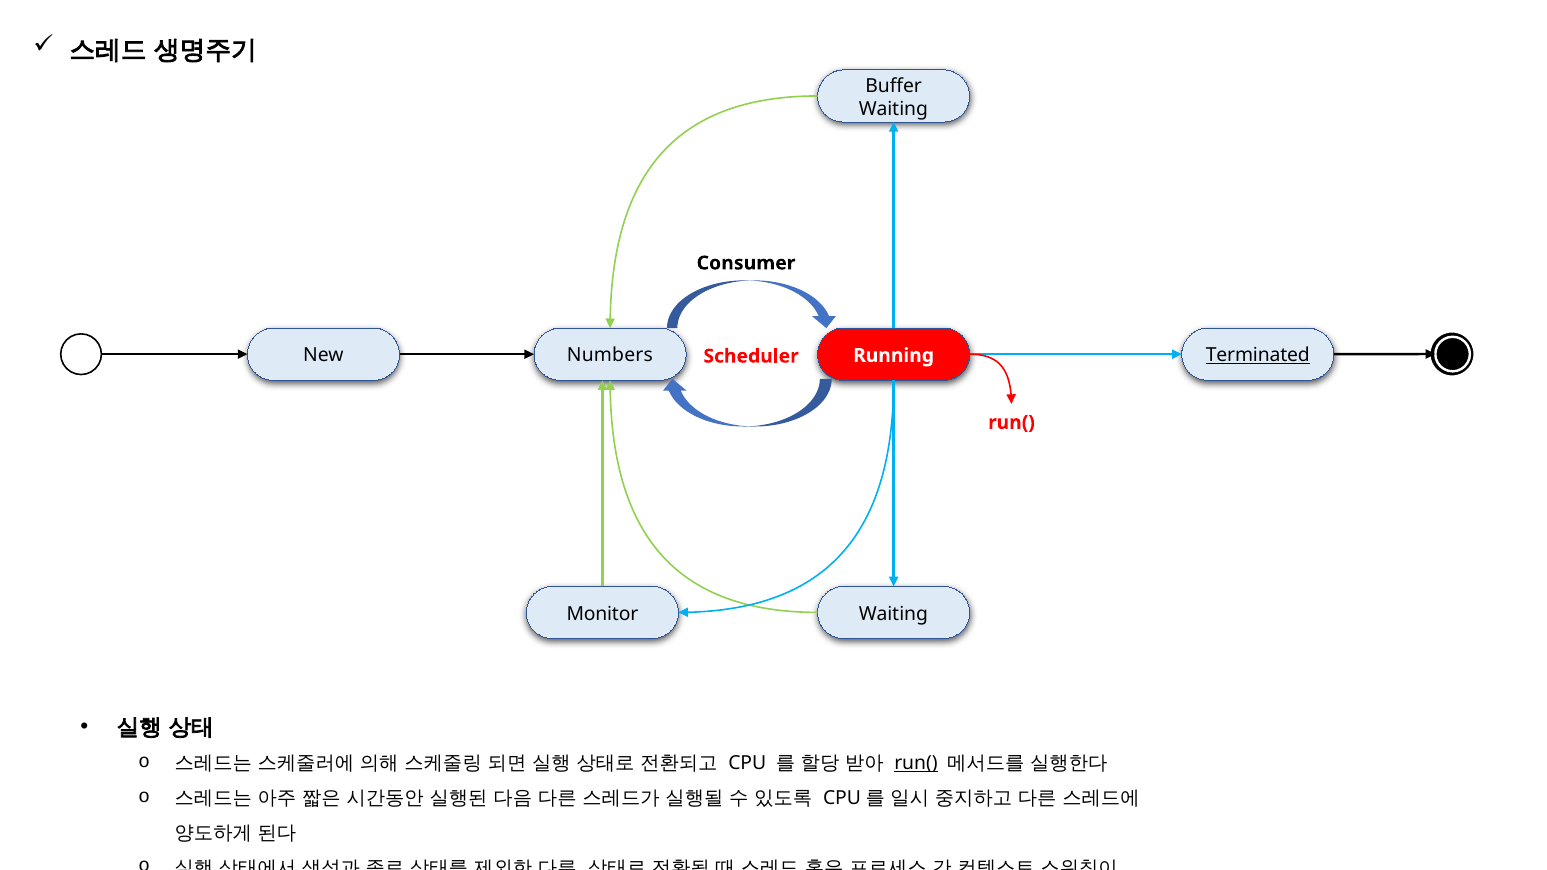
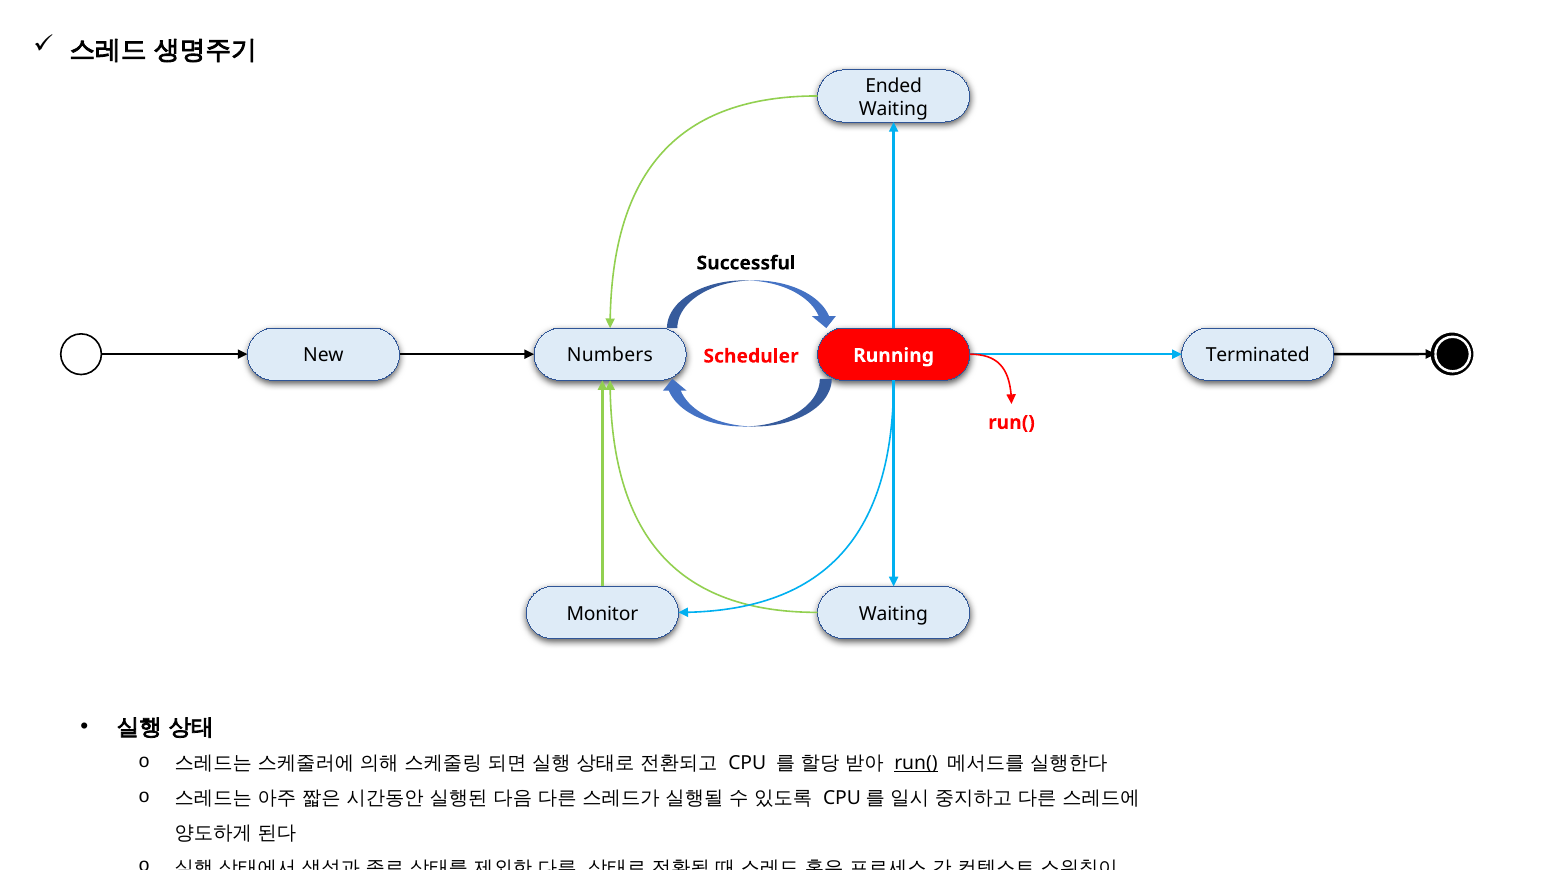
Buffer: Buffer -> Ended
Consumer: Consumer -> Successful
Terminated underline: present -> none
